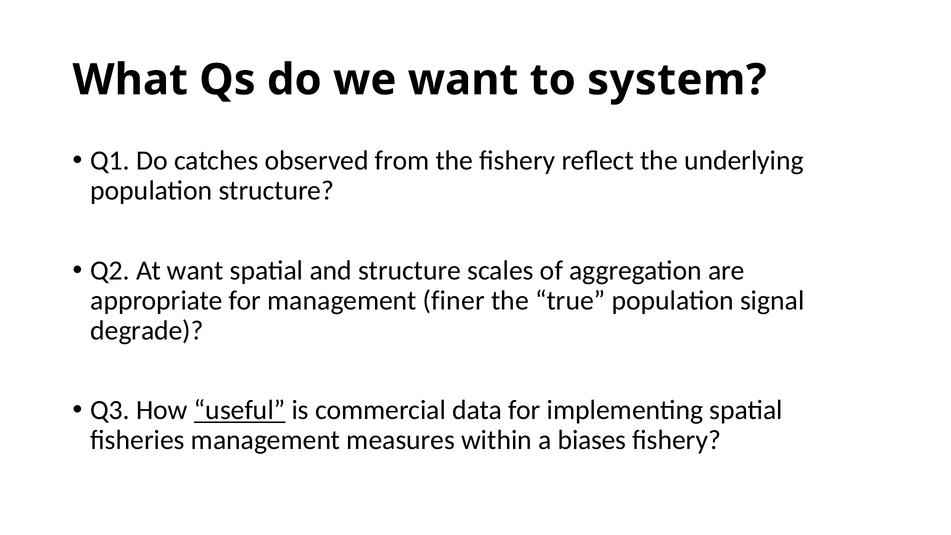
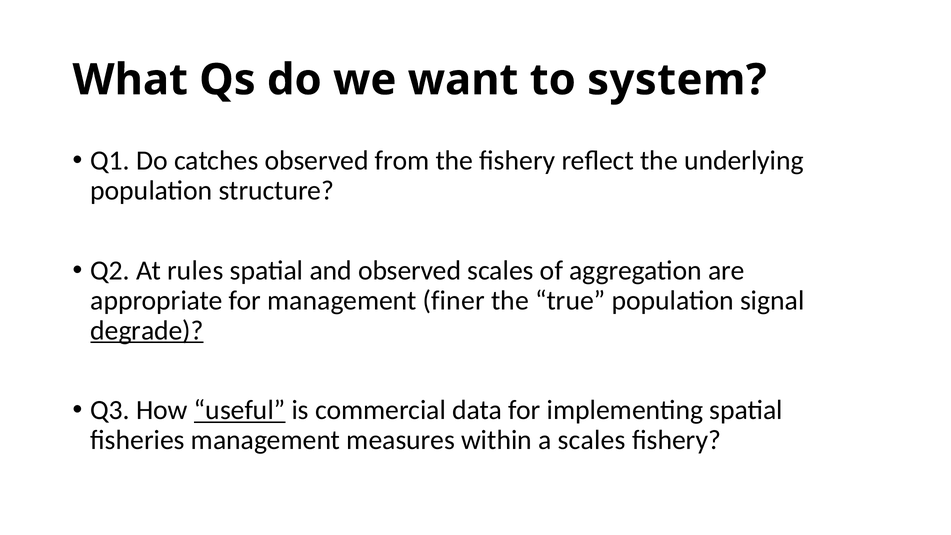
At want: want -> rules
and structure: structure -> observed
degrade underline: none -> present
a biases: biases -> scales
